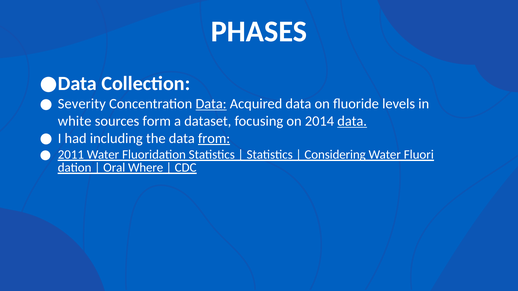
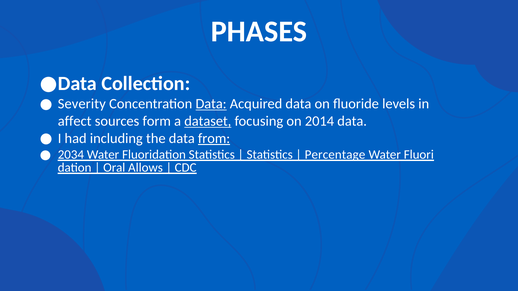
white: white -> affect
dataset underline: none -> present
data at (352, 121) underline: present -> none
2011: 2011 -> 2034
Considering: Considering -> Percentage
Where: Where -> Allows
